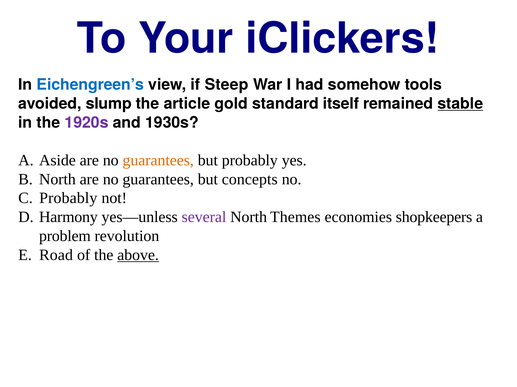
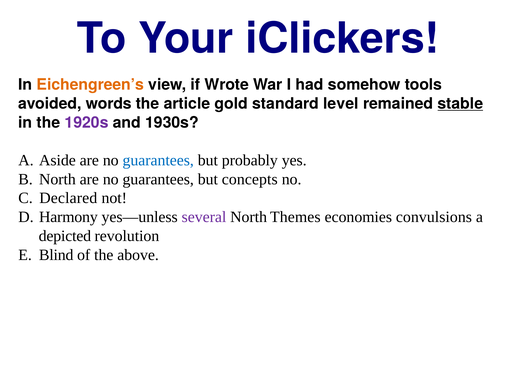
Eichengreen’s colour: blue -> orange
Steep: Steep -> Wrote
slump: slump -> words
itself: itself -> level
guarantees at (158, 161) colour: orange -> blue
Probably at (68, 199): Probably -> Declared
shopkeepers: shopkeepers -> convulsions
problem: problem -> depicted
Road: Road -> Blind
above underline: present -> none
